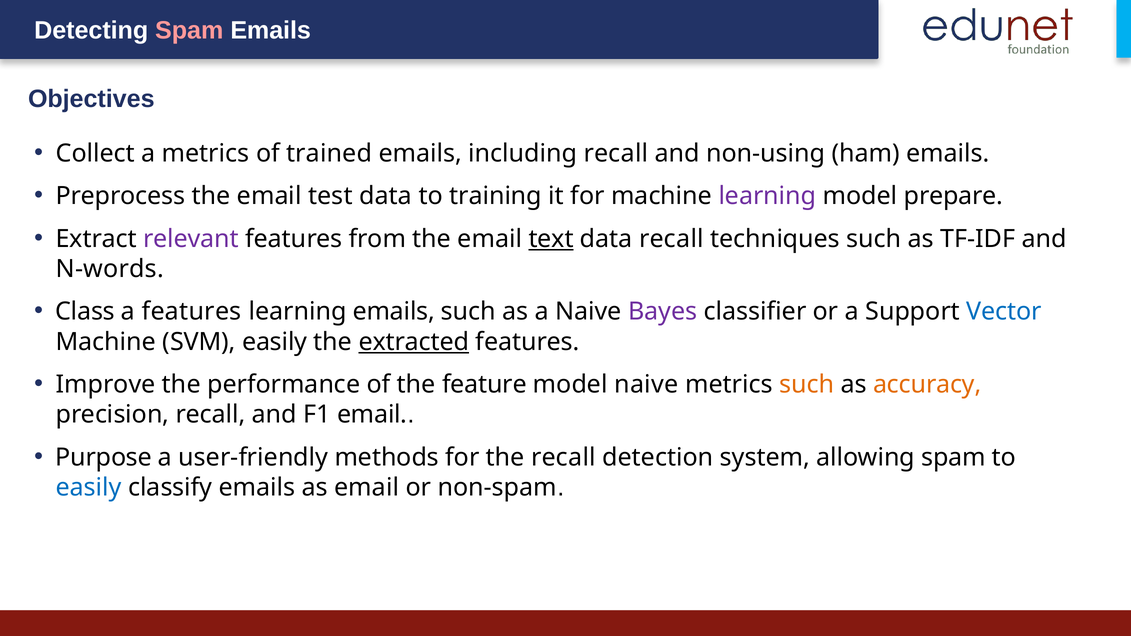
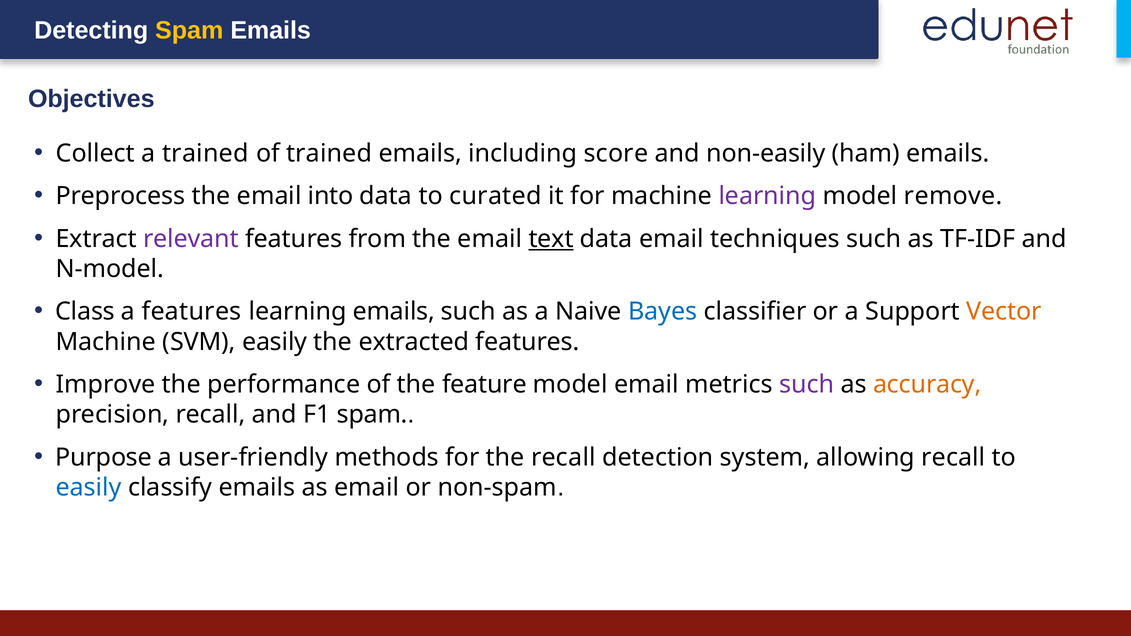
Spam at (189, 30) colour: pink -> yellow
a metrics: metrics -> trained
including recall: recall -> score
non-using: non-using -> non-easily
test: test -> into
training: training -> curated
prepare: prepare -> remove
data recall: recall -> email
N-words: N-words -> N-model
Bayes colour: purple -> blue
Vector colour: blue -> orange
extracted underline: present -> none
model naive: naive -> email
such at (807, 385) colour: orange -> purple
F1 email: email -> spam
allowing spam: spam -> recall
